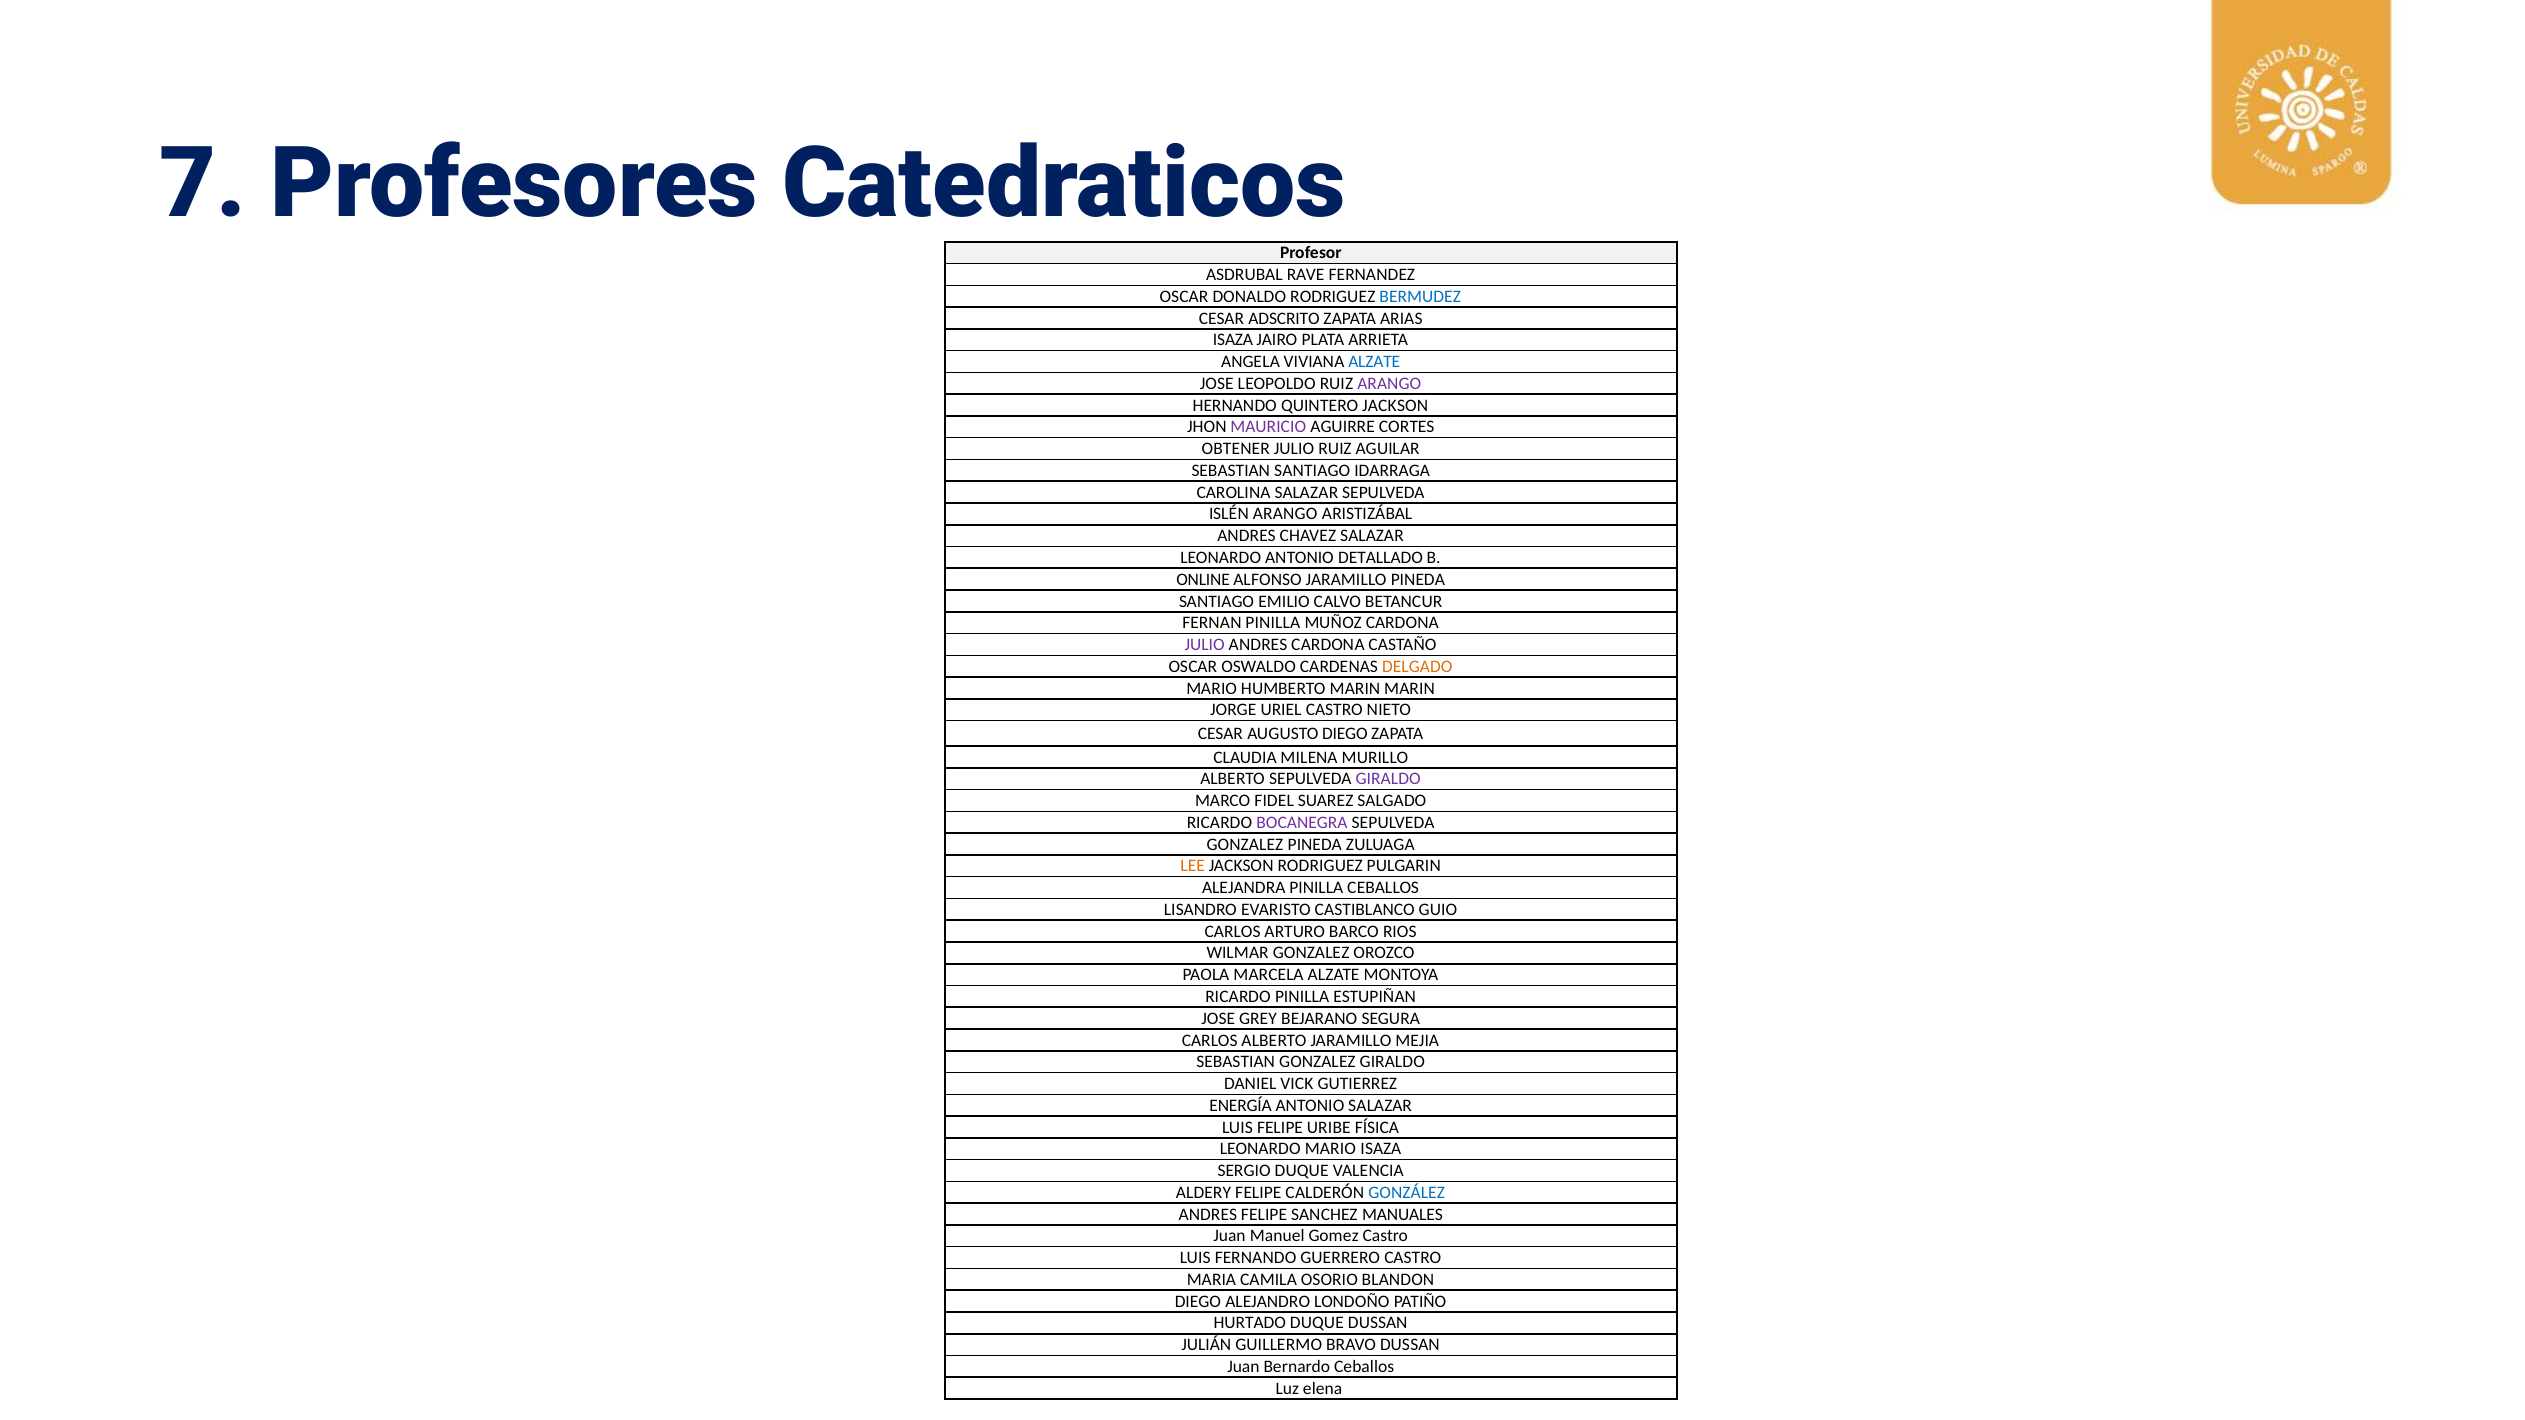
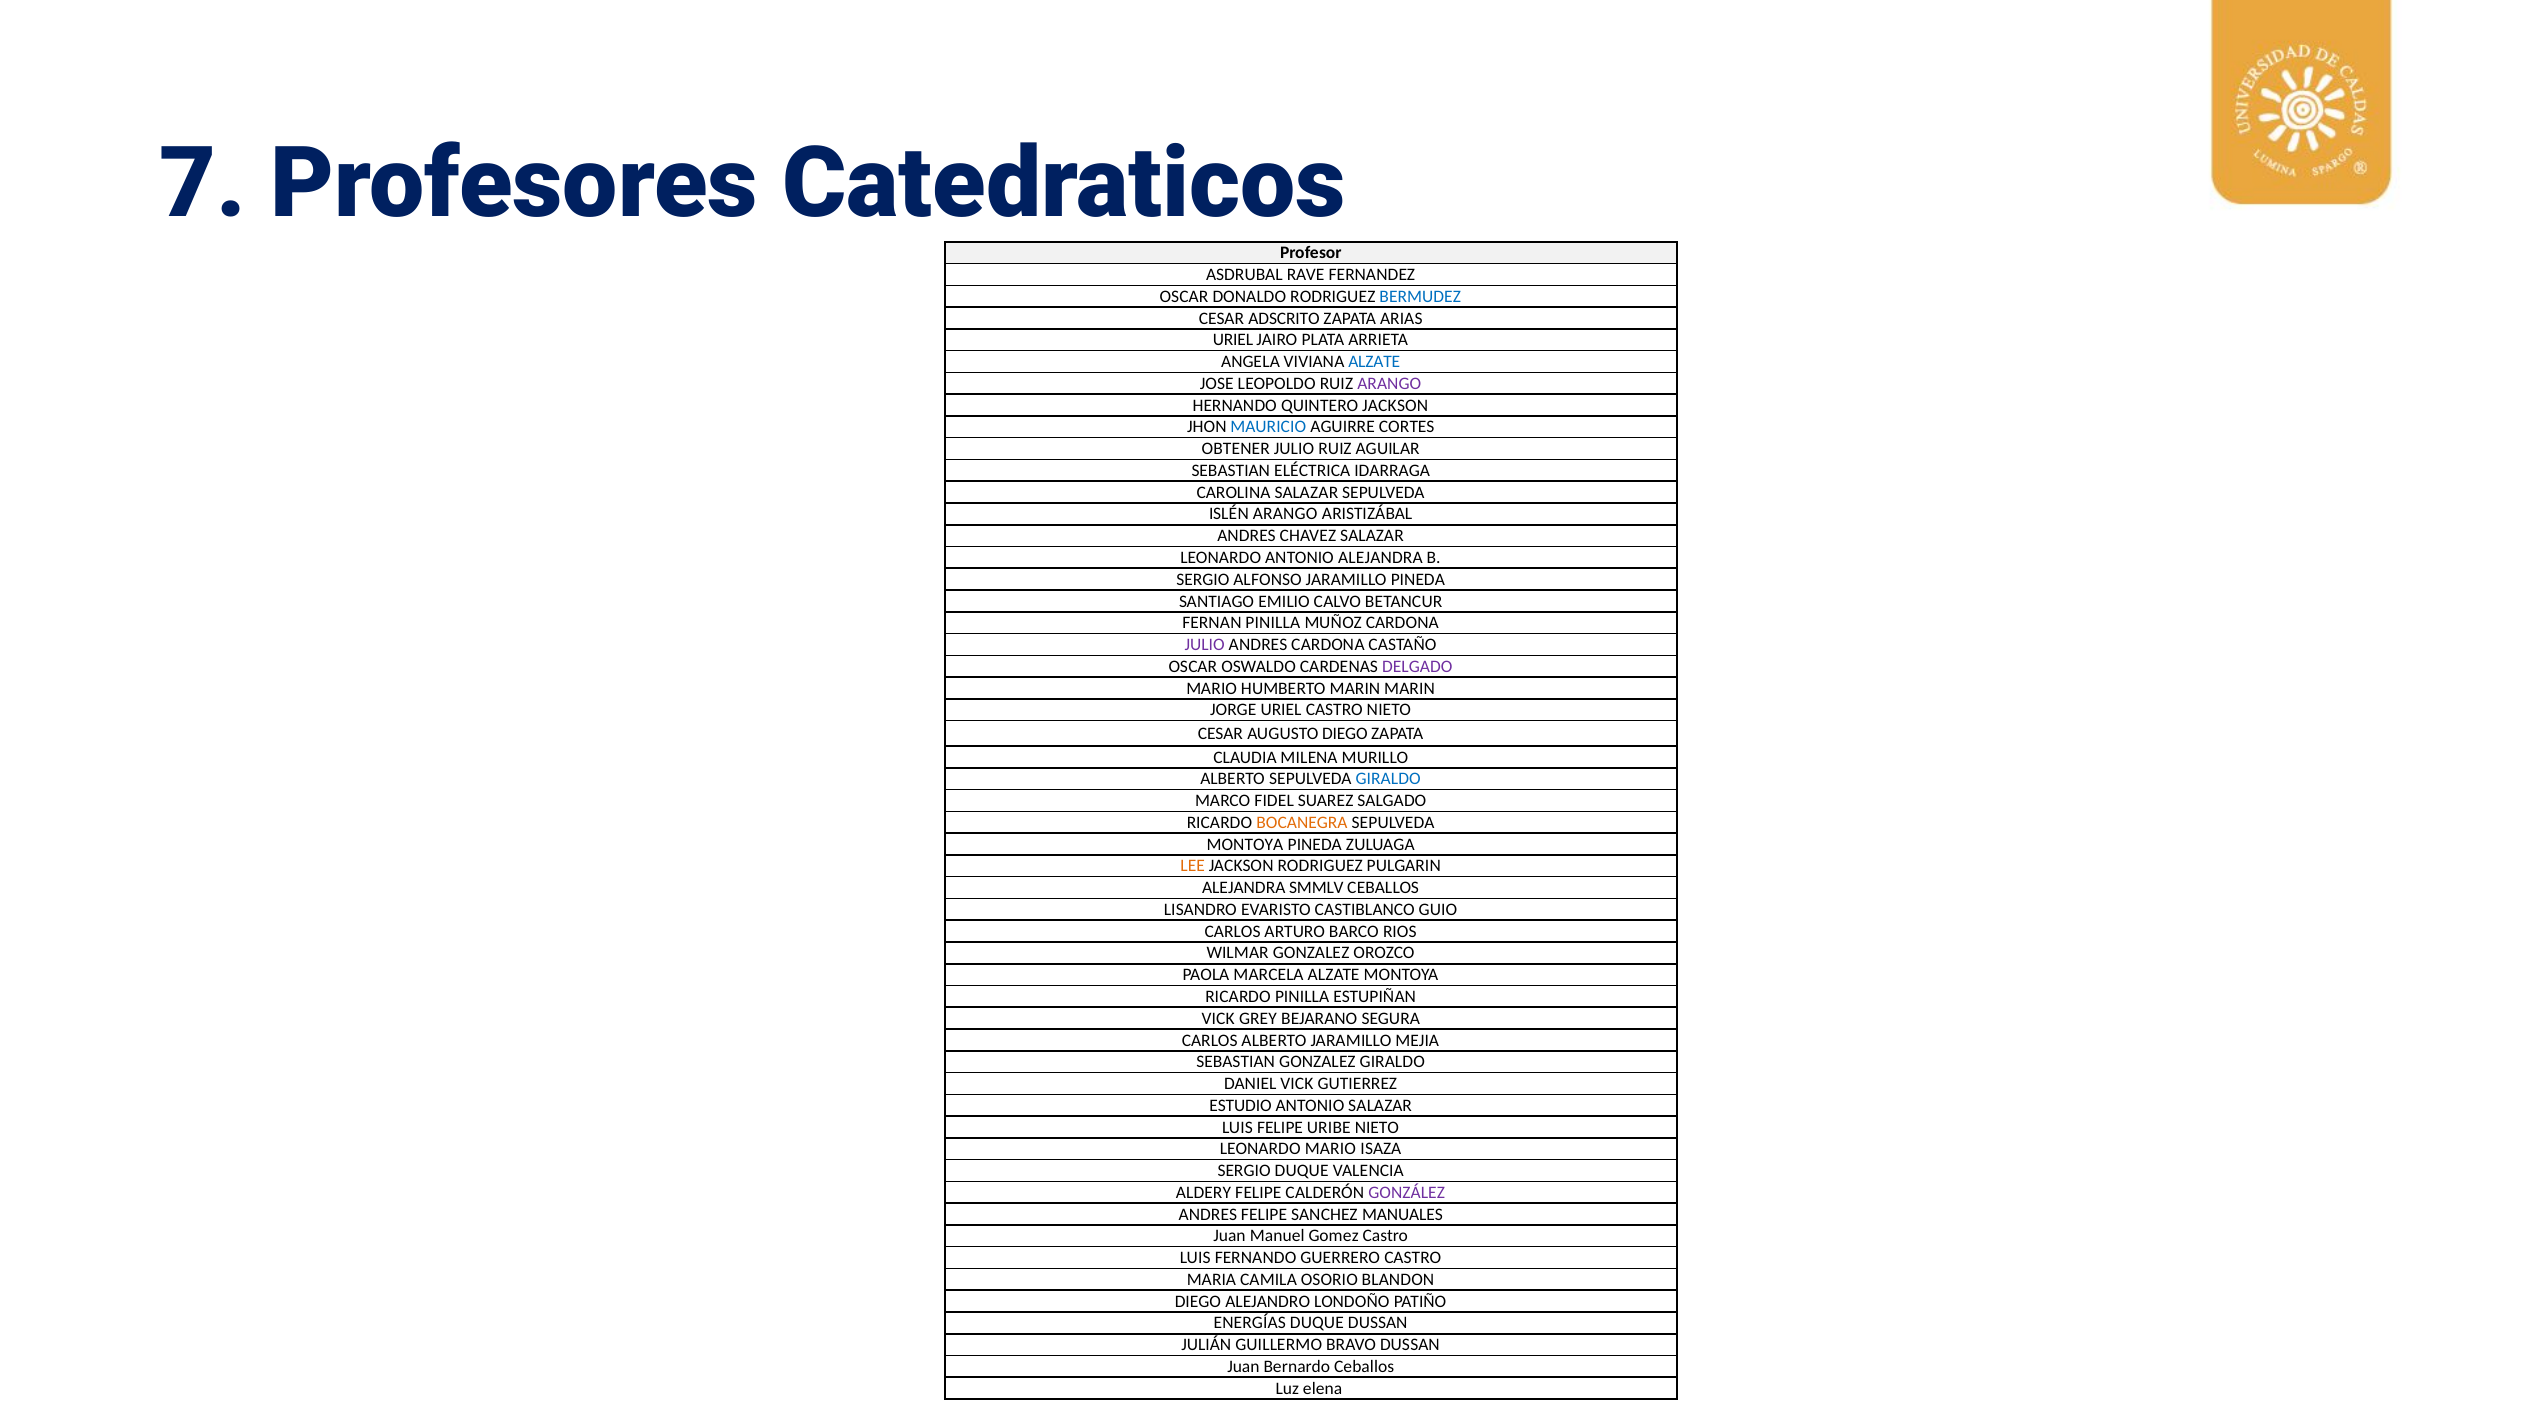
ISAZA at (1233, 340): ISAZA -> URIEL
MAURICIO colour: purple -> blue
SEBASTIAN SANTIAGO: SANTIAGO -> ELÉCTRICA
ANTONIO DETALLADO: DETALLADO -> ALEJANDRA
ONLINE at (1203, 580): ONLINE -> SERGIO
DELGADO colour: orange -> purple
GIRALDO at (1388, 779) colour: purple -> blue
BOCANEGRA colour: purple -> orange
GONZALEZ at (1245, 845): GONZALEZ -> MONTOYA
ALEJANDRA PINILLA: PINILLA -> SMMLV
JOSE at (1218, 1019): JOSE -> VICK
ENERGÍA: ENERGÍA -> ESTUDIO
URIBE FÍSICA: FÍSICA -> NIETO
GONZÁLEZ colour: blue -> purple
HURTADO: HURTADO -> ENERGÍAS
